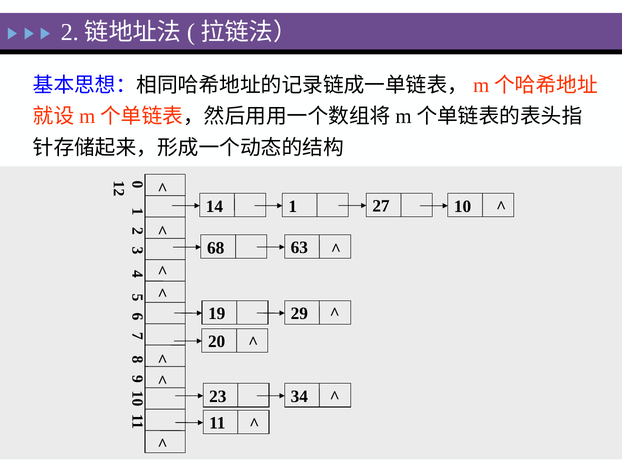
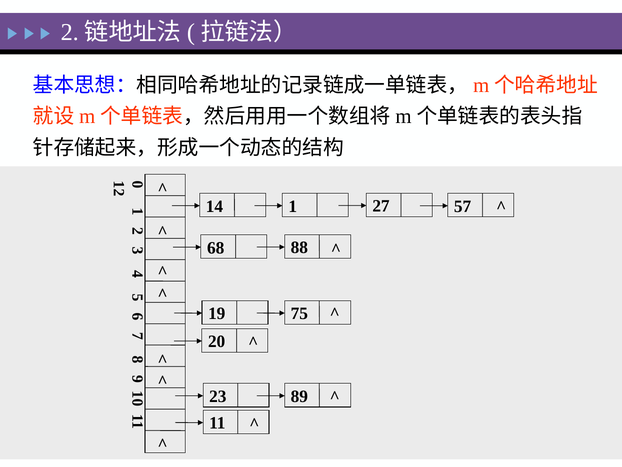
10: 10 -> 57
63: 63 -> 88
29: 29 -> 75
34: 34 -> 89
